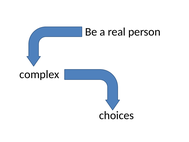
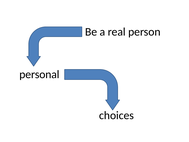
complex: complex -> personal
